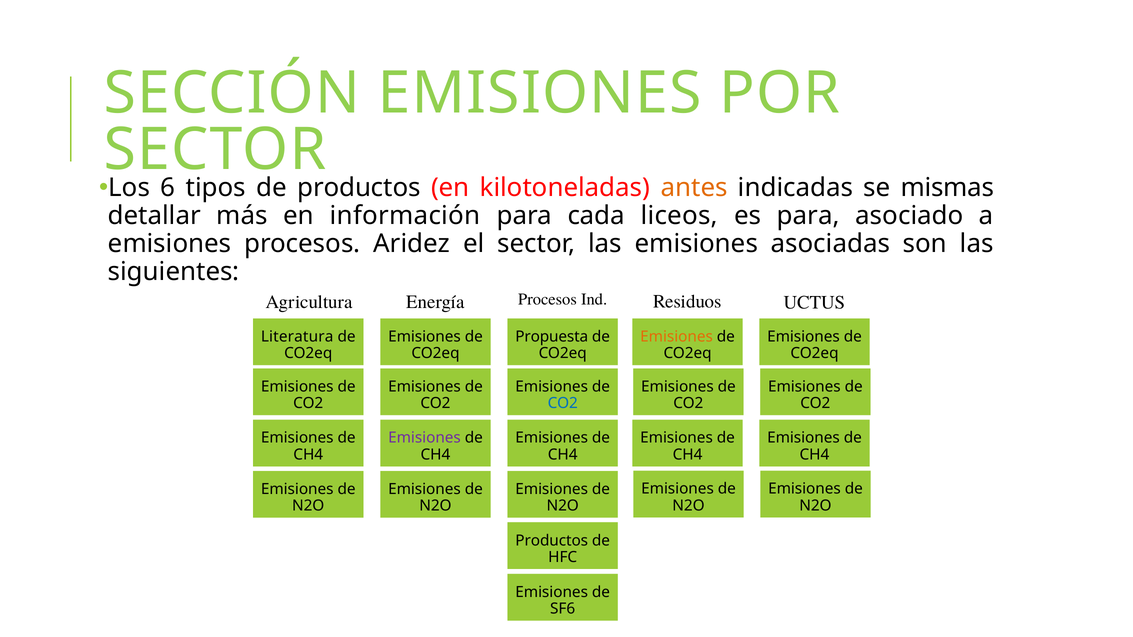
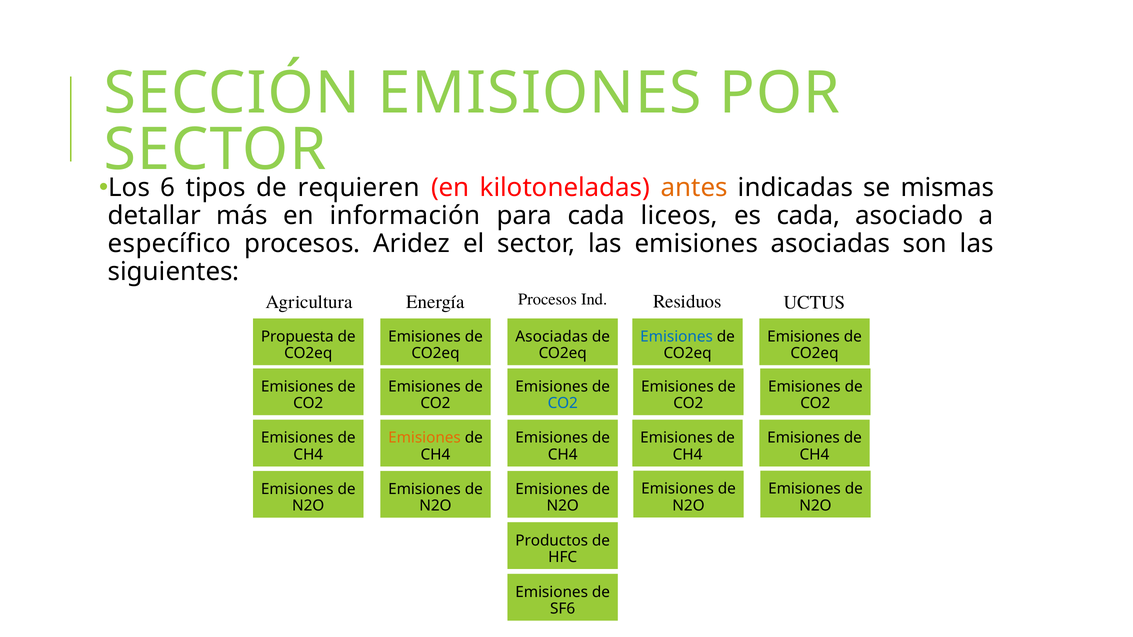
productos at (359, 188): productos -> requieren
es para: para -> cada
emisiones at (170, 244): emisiones -> específico
Literatura: Literatura -> Propuesta
Propuesta at (552, 337): Propuesta -> Asociadas
Emisiones at (677, 337) colour: orange -> blue
Emisiones at (424, 438) colour: purple -> orange
